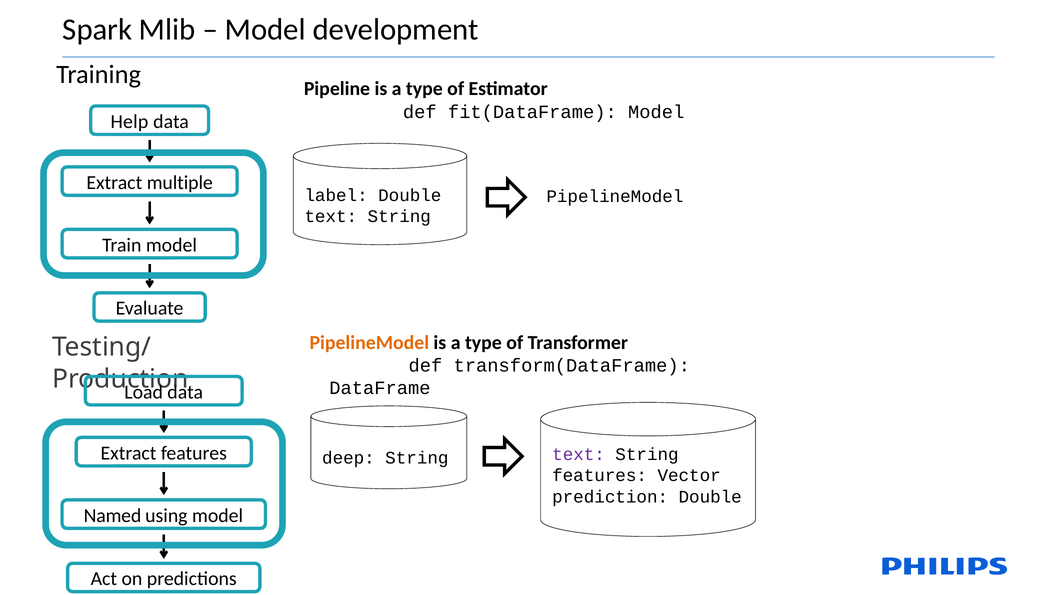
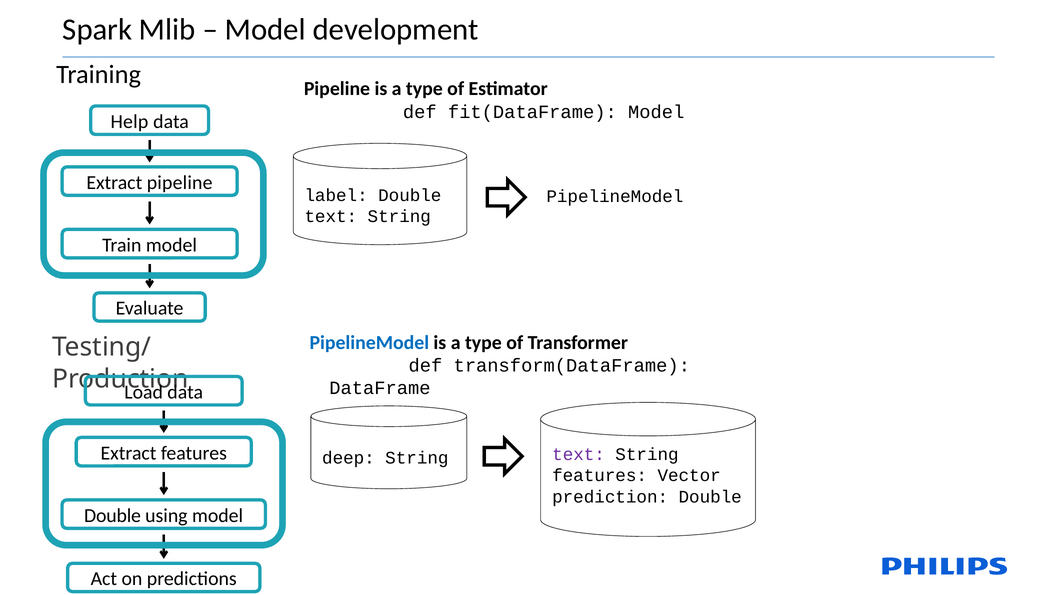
Extract multiple: multiple -> pipeline
PipelineModel at (369, 342) colour: orange -> blue
Named at (113, 515): Named -> Double
